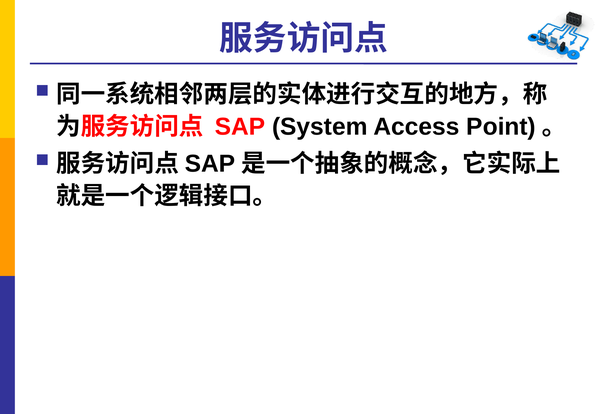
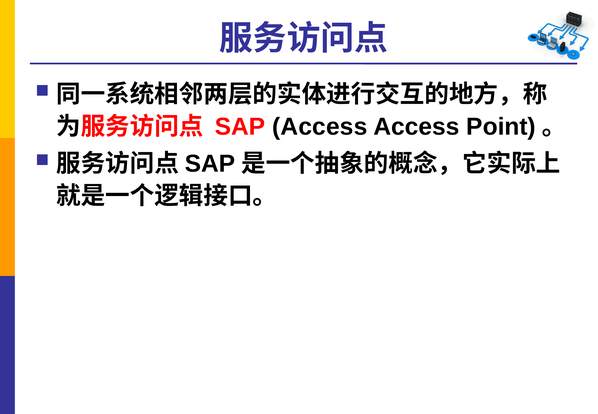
SAP System: System -> Access
